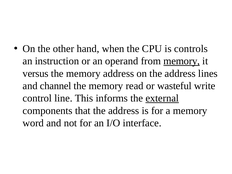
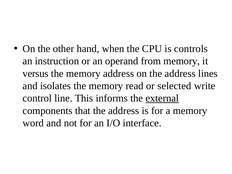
memory at (182, 61) underline: present -> none
channel: channel -> isolates
wasteful: wasteful -> selected
